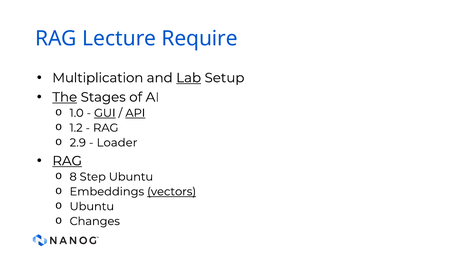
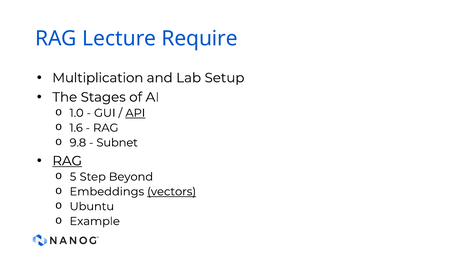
Lab underline: present -> none
The underline: present -> none
GUI underline: present -> none
1.2: 1.2 -> 1.6
2.9: 2.9 -> 9.8
Loader: Loader -> Subnet
8: 8 -> 5
Step Ubuntu: Ubuntu -> Beyond
Changes: Changes -> Example
